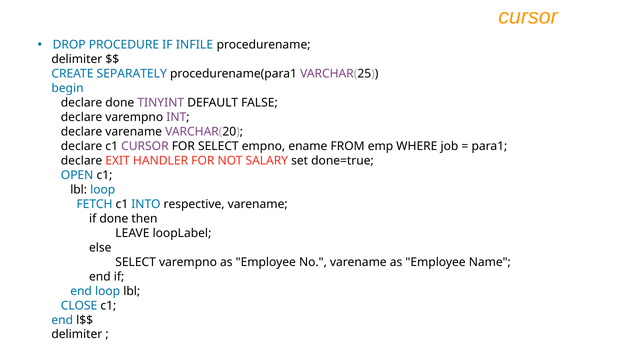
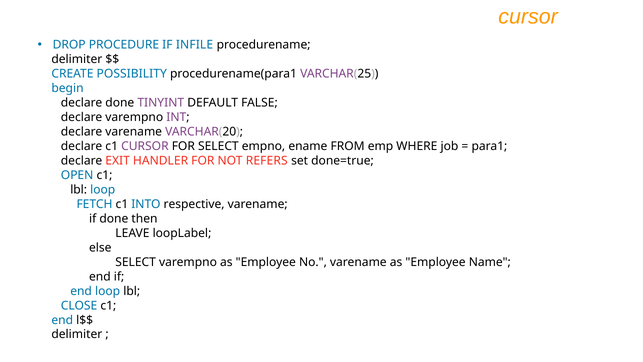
SEPARATELY: SEPARATELY -> POSSIBILITY
SALARY: SALARY -> REFERS
